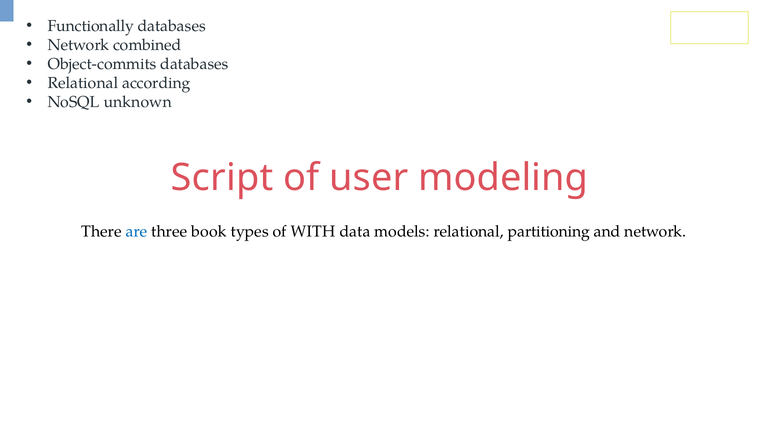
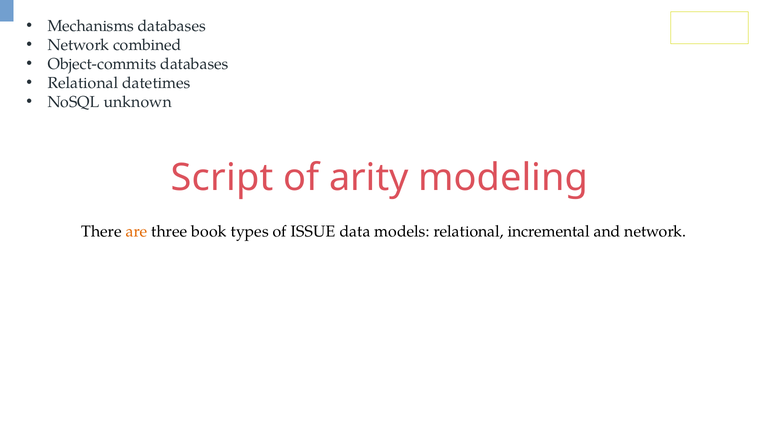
Functionally: Functionally -> Mechanisms
according: according -> datetimes
user: user -> arity
are colour: blue -> orange
WITH: WITH -> ISSUE
partitioning: partitioning -> incremental
